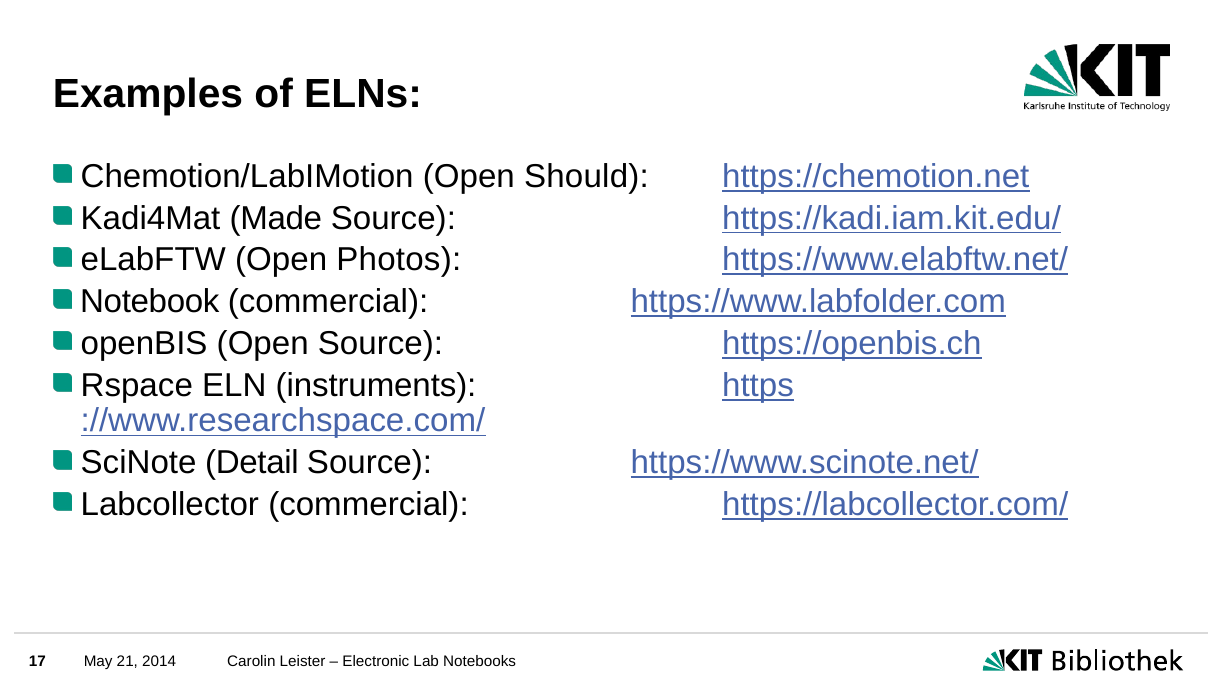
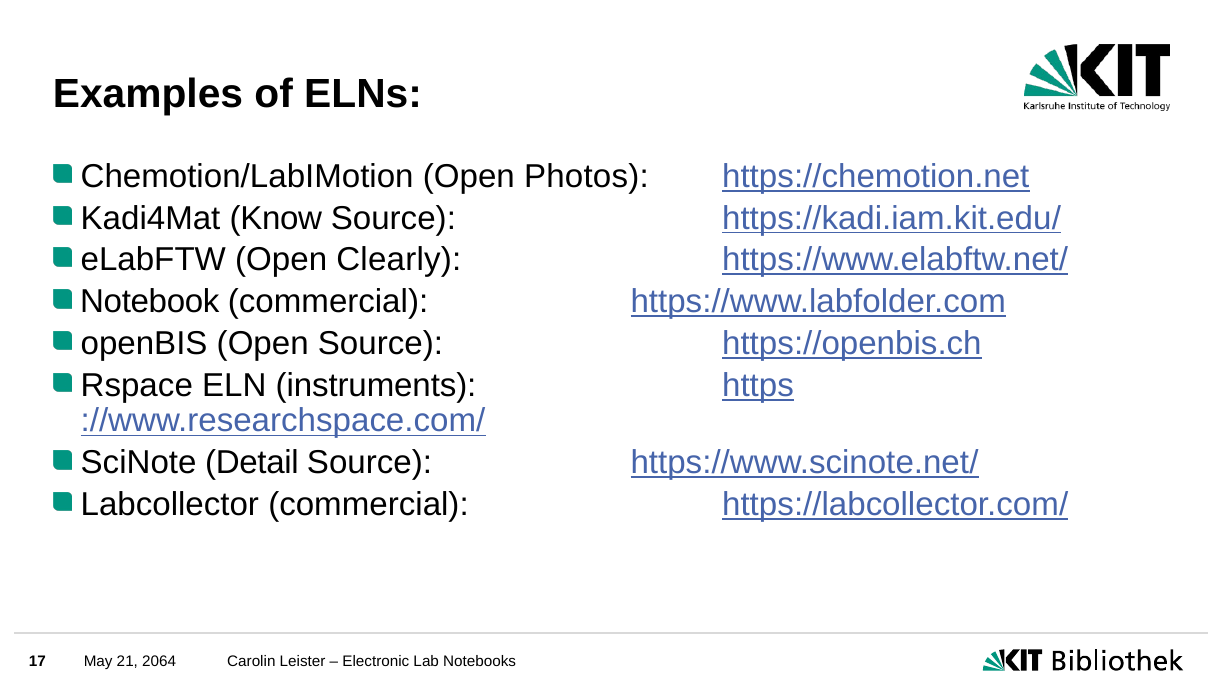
Should: Should -> Photos
Made: Made -> Know
Photos: Photos -> Clearly
2014: 2014 -> 2064
